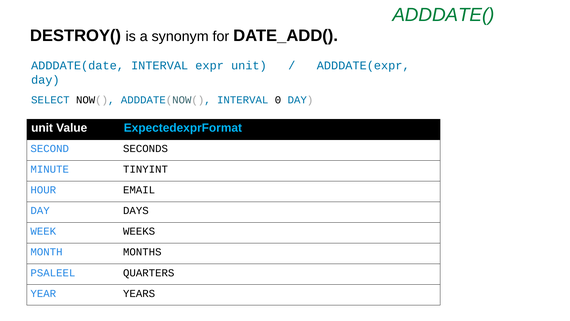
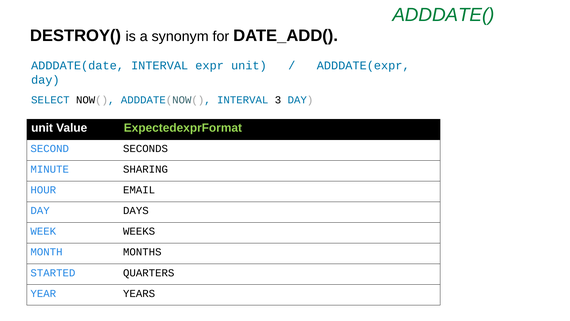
0: 0 -> 3
ExpectedexprFormat colour: light blue -> light green
TINYINT: TINYINT -> SHARING
PSALEEL: PSALEEL -> STARTED
